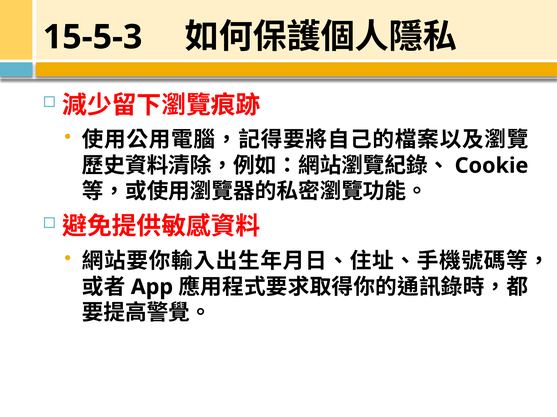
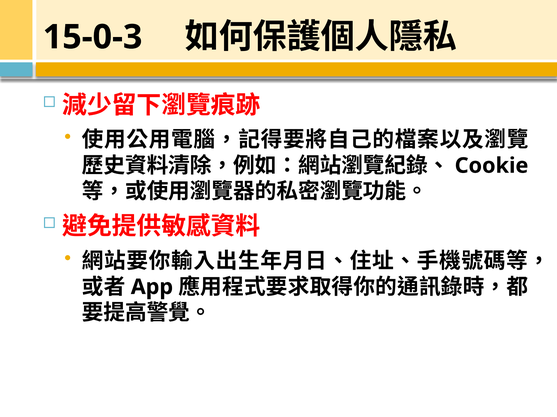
15-5-3: 15-5-3 -> 15-0-3
